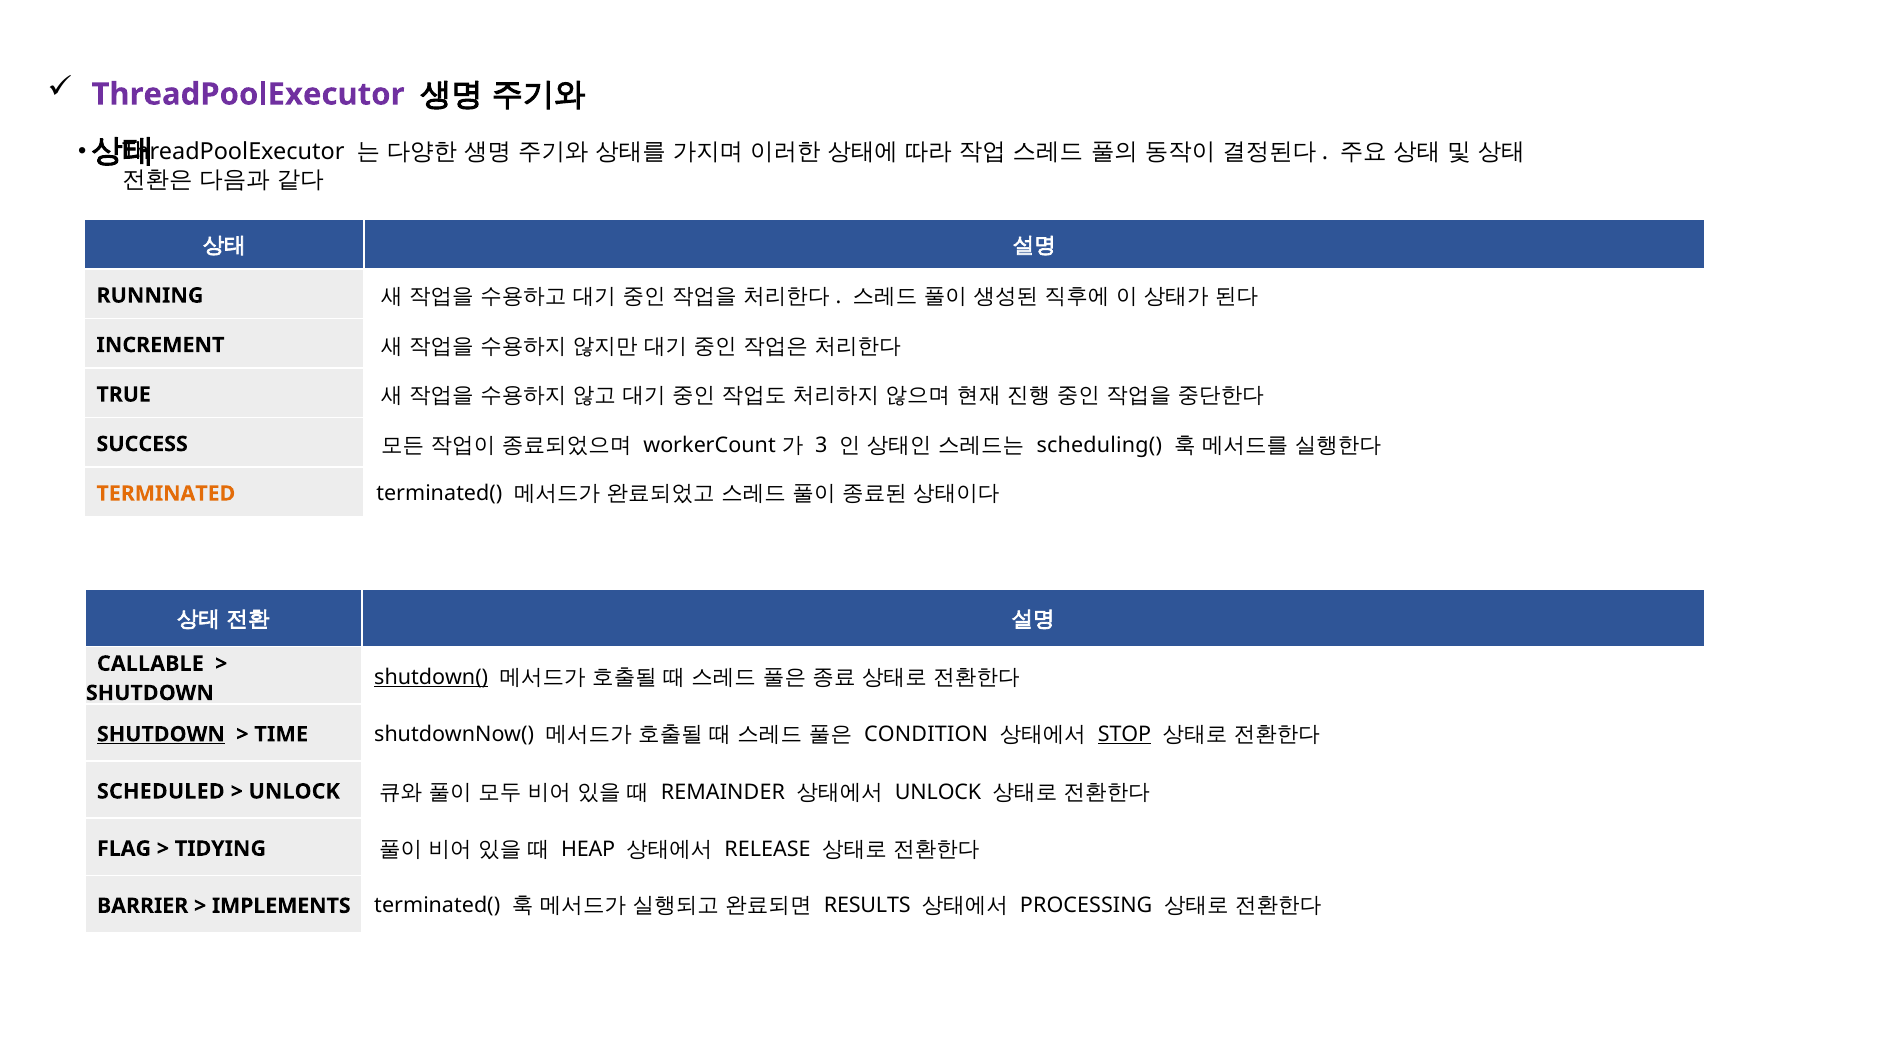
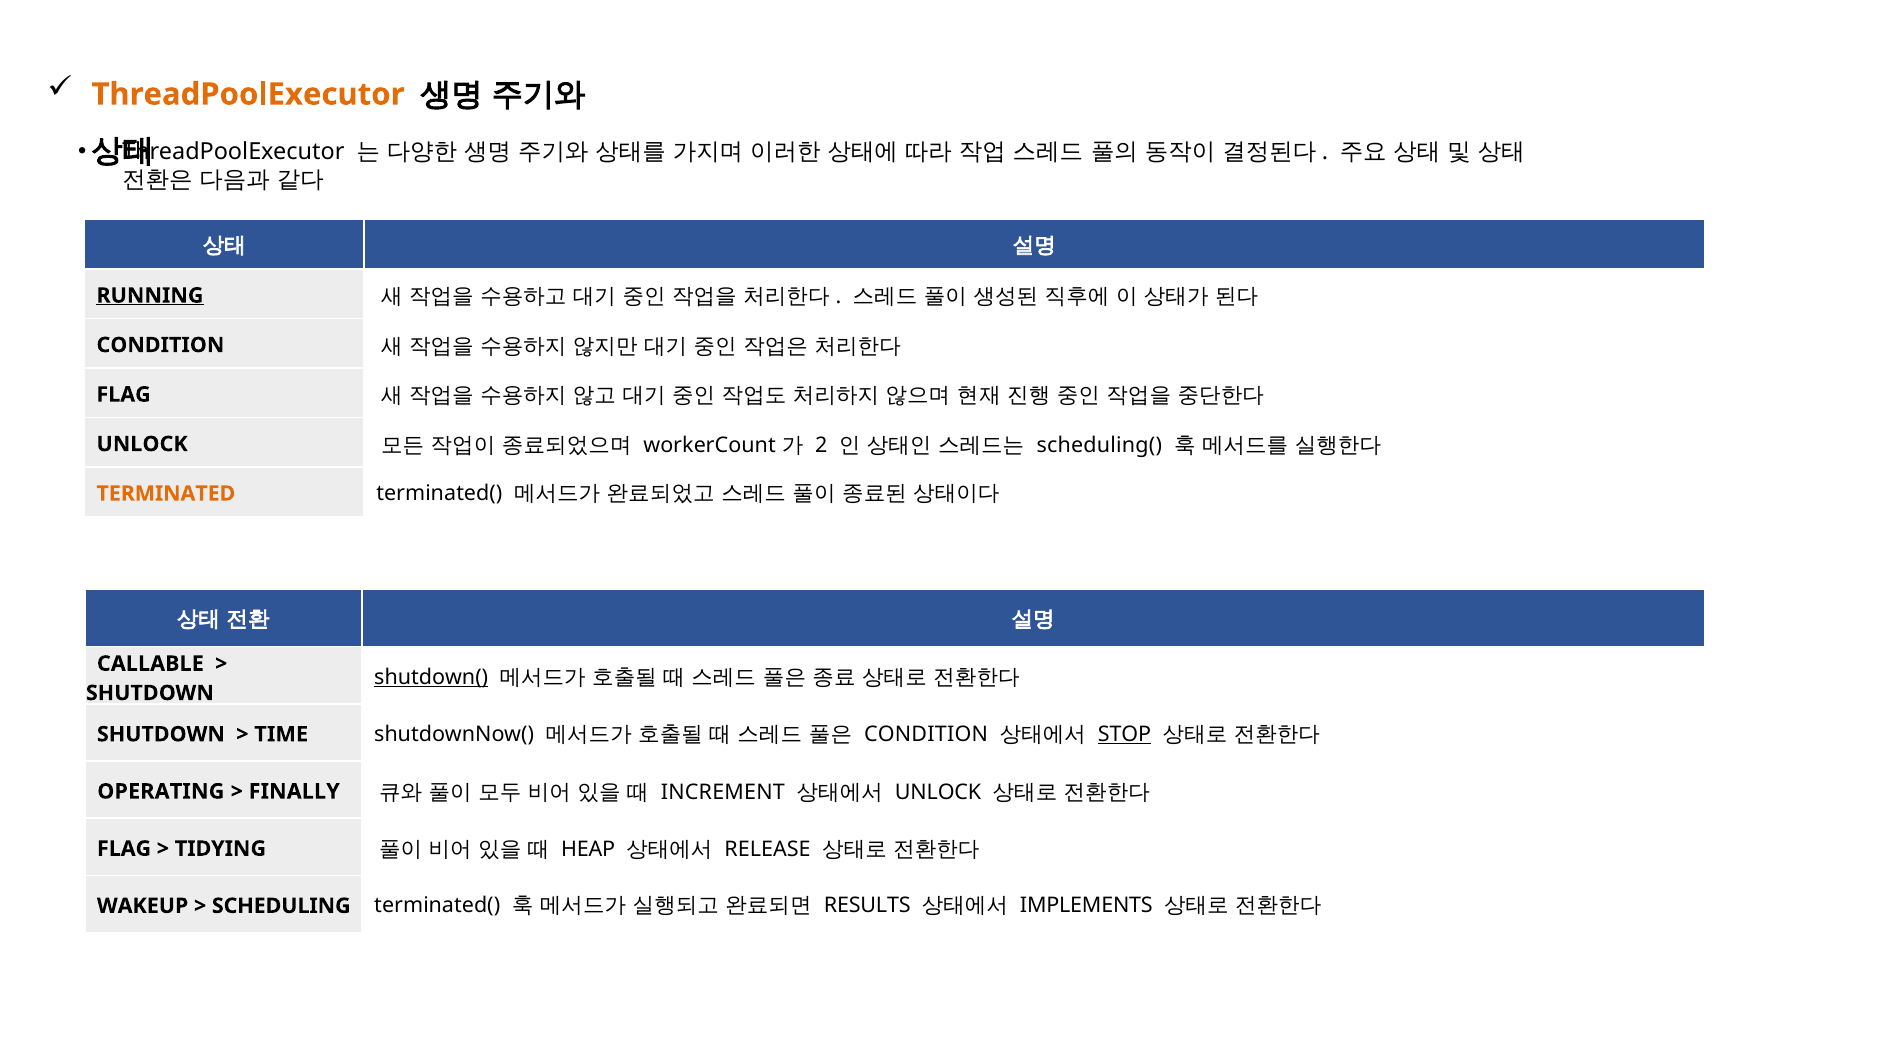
ThreadPoolExecutor at (248, 94) colour: purple -> orange
RUNNING underline: none -> present
INCREMENT at (160, 345): INCREMENT -> CONDITION
TRUE at (124, 395): TRUE -> FLAG
SUCCESS at (142, 444): SUCCESS -> UNLOCK
3: 3 -> 2
SHUTDOWN at (161, 735) underline: present -> none
SCHEDULED: SCHEDULED -> OPERATING
UNLOCK at (294, 792): UNLOCK -> FINALLY
REMAINDER: REMAINDER -> INCREMENT
BARRIER: BARRIER -> WAKEUP
IMPLEMENTS: IMPLEMENTS -> SCHEDULING
PROCESSING: PROCESSING -> IMPLEMENTS
